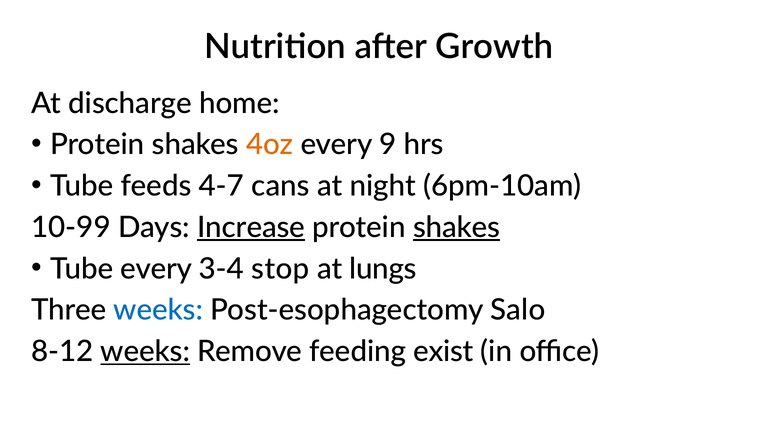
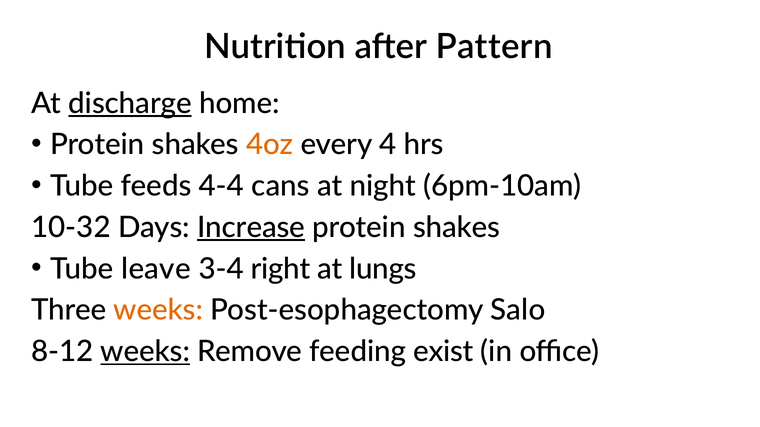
Growth: Growth -> Pattern
discharge underline: none -> present
9: 9 -> 4
4-7: 4-7 -> 4-4
10-99: 10-99 -> 10-32
shakes at (457, 228) underline: present -> none
Tube every: every -> leave
stop: stop -> right
weeks at (158, 310) colour: blue -> orange
